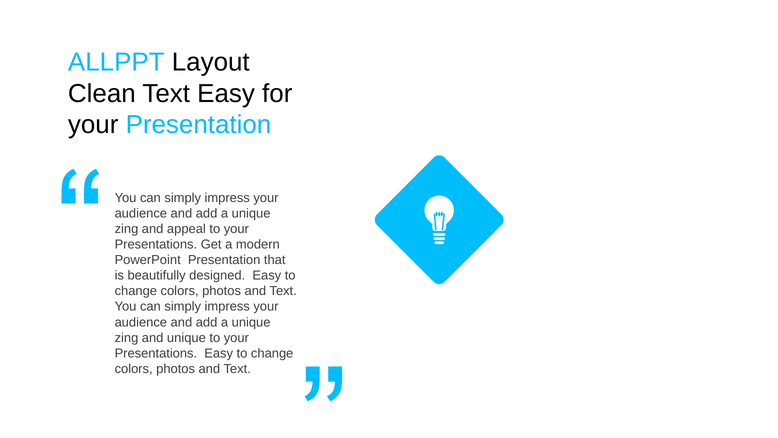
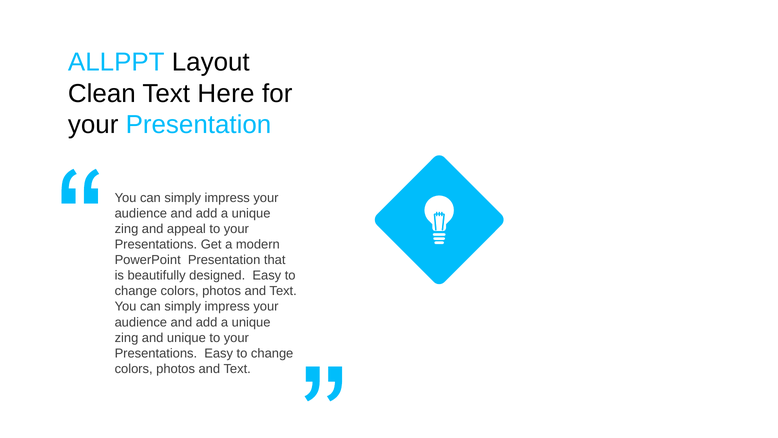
Text Easy: Easy -> Here
